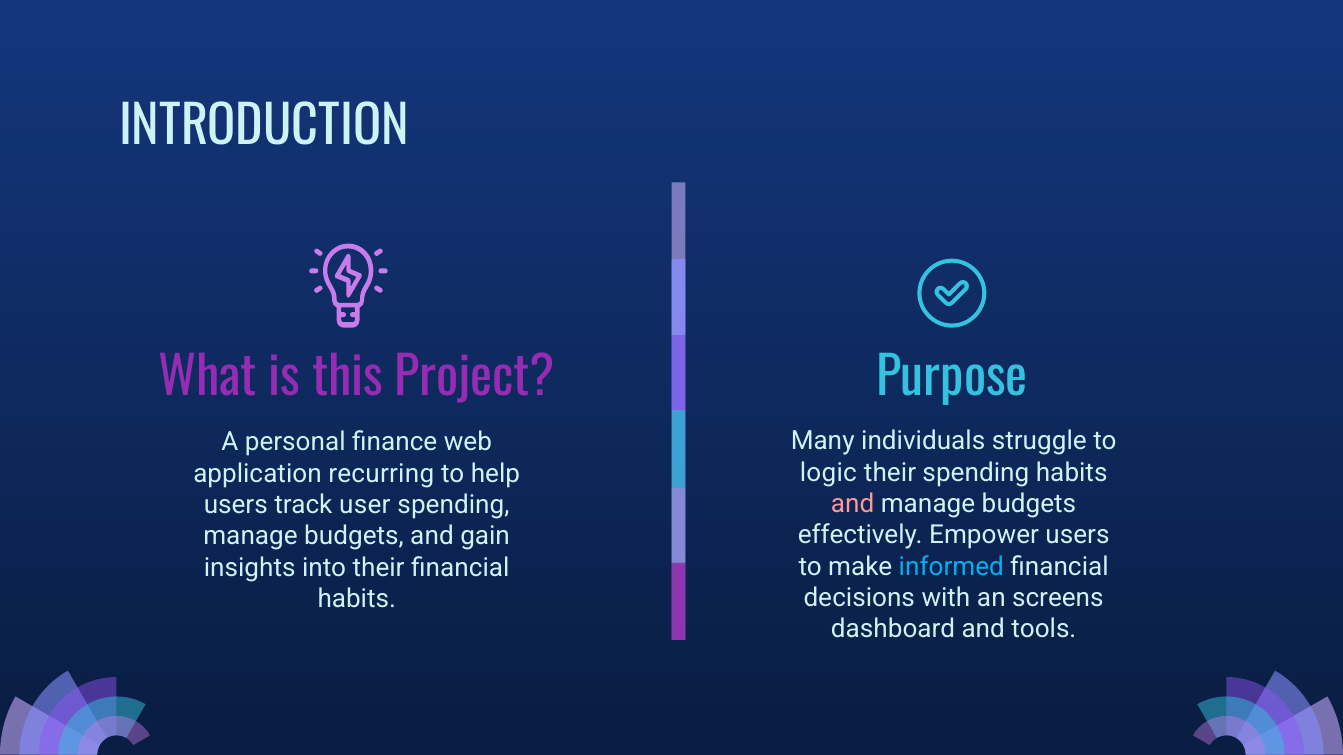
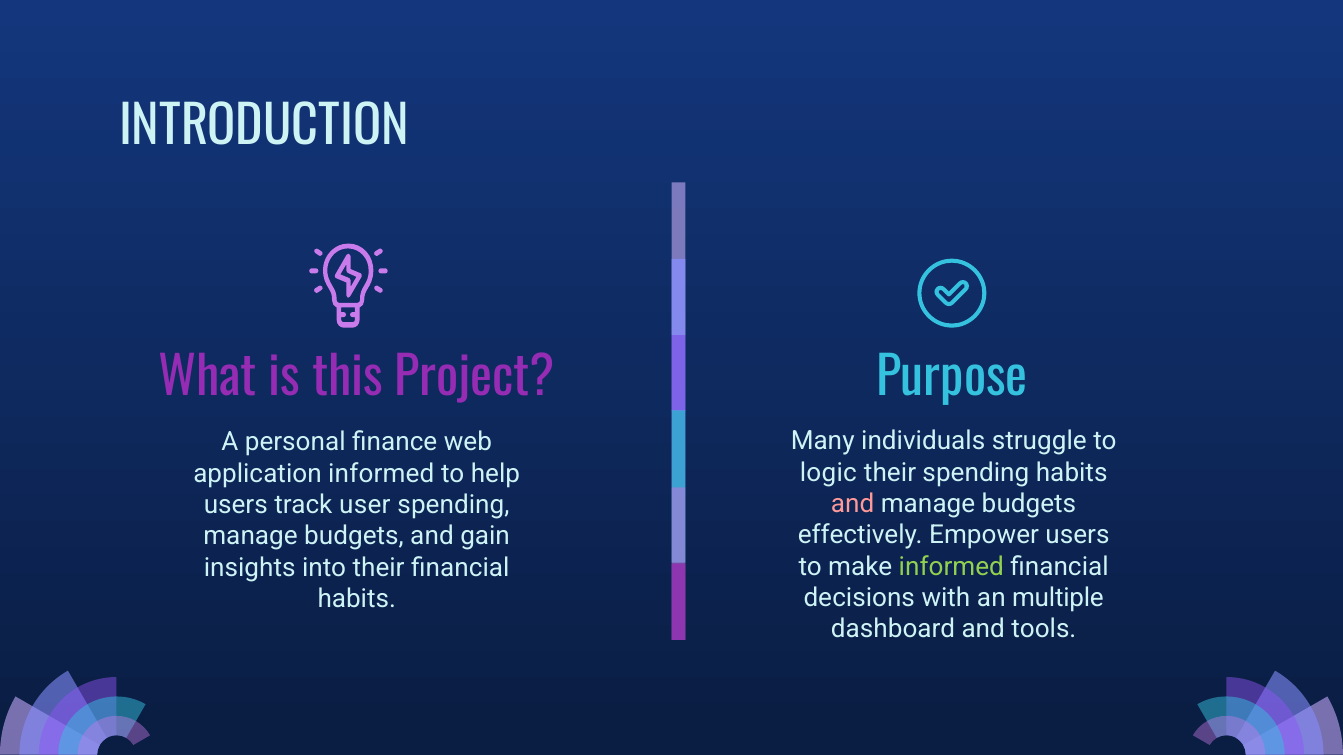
application recurring: recurring -> informed
informed at (951, 567) colour: light blue -> light green
screens: screens -> multiple
